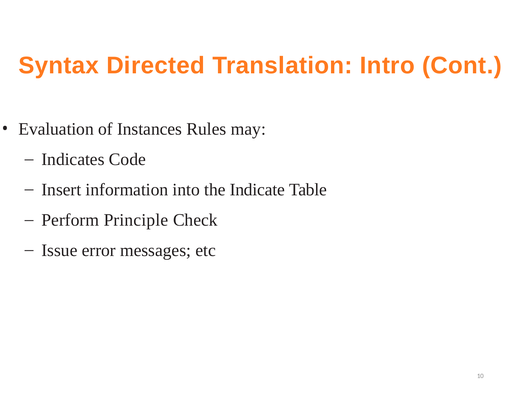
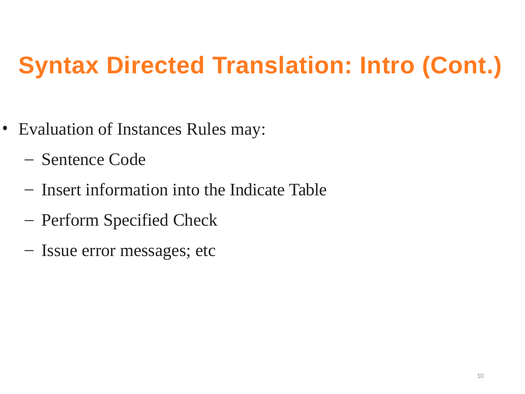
Indicates: Indicates -> Sentence
Principle: Principle -> Specified
